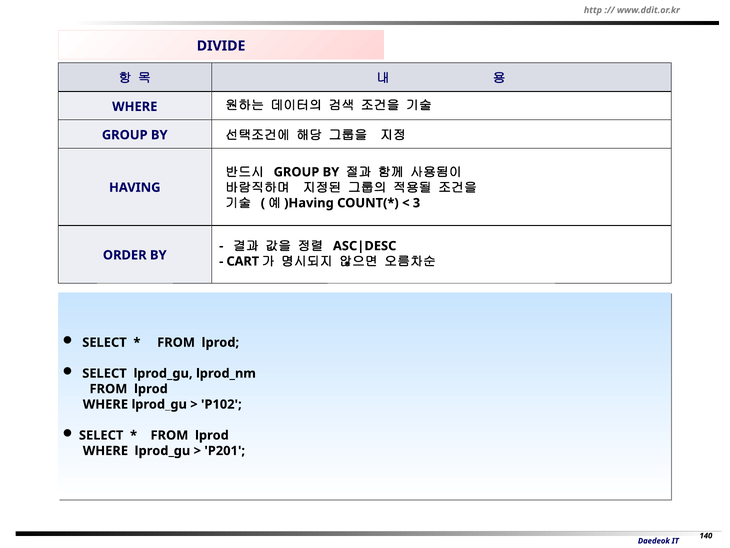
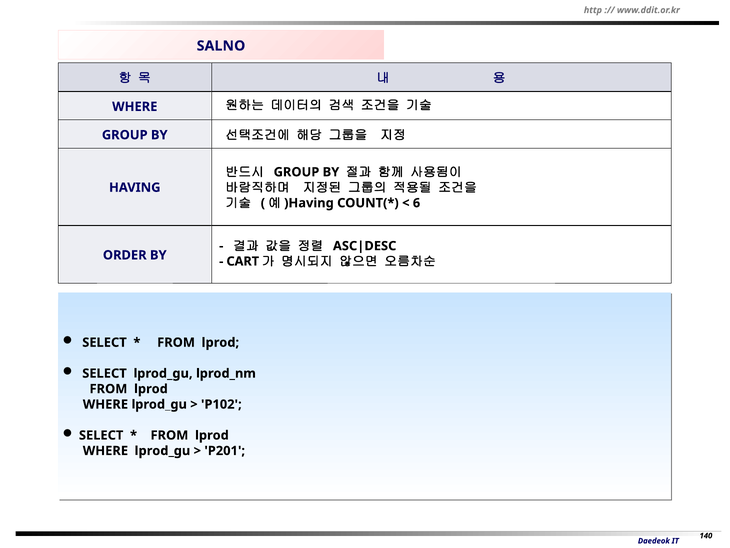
DIVIDE: DIVIDE -> SALNO
3: 3 -> 6
